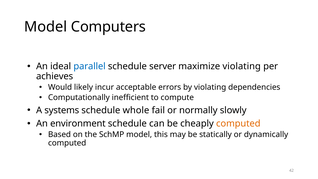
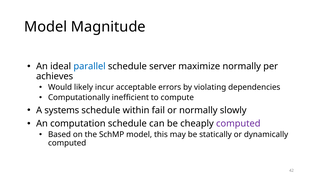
Computers: Computers -> Magnitude
maximize violating: violating -> normally
whole: whole -> within
environment: environment -> computation
computed at (238, 123) colour: orange -> purple
